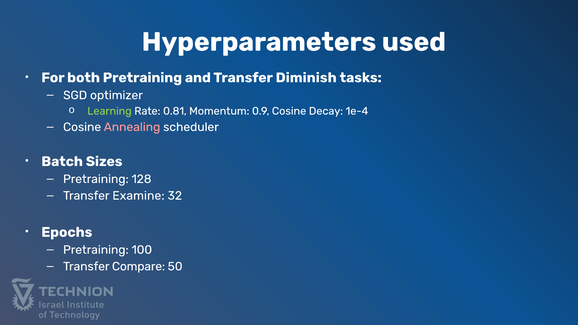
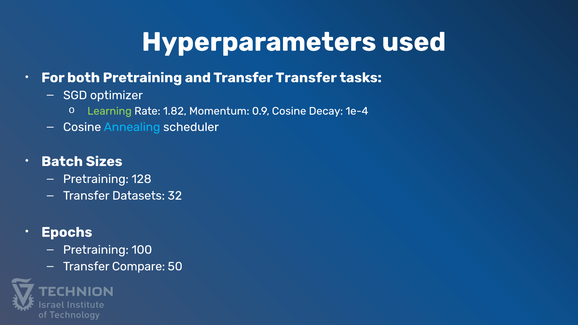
Transfer Diminish: Diminish -> Transfer
0.81: 0.81 -> 1.82
Annealing colour: pink -> light blue
Examine: Examine -> Datasets
